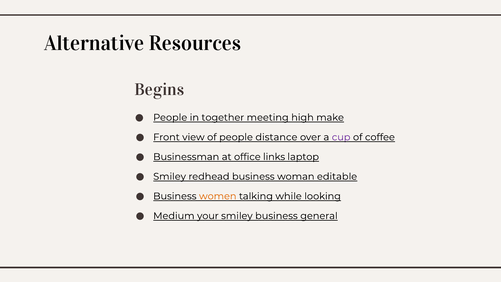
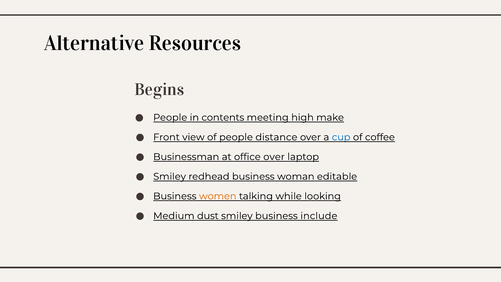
together: together -> contents
cup colour: purple -> blue
office links: links -> over
your: your -> dust
general: general -> include
